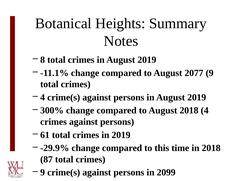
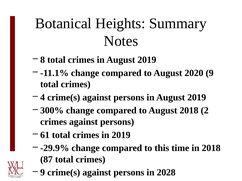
2077: 2077 -> 2020
4: 4 -> 2
2099: 2099 -> 2028
